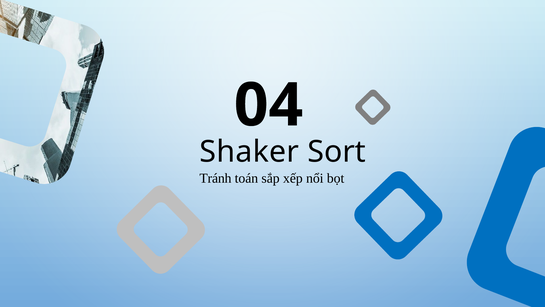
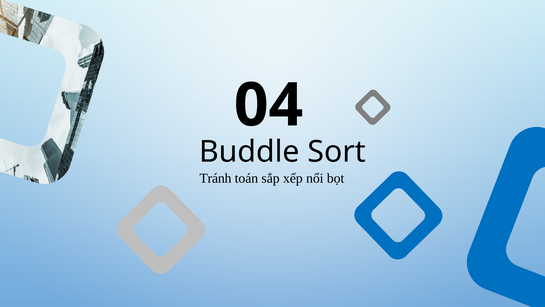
Shaker: Shaker -> Buddle
